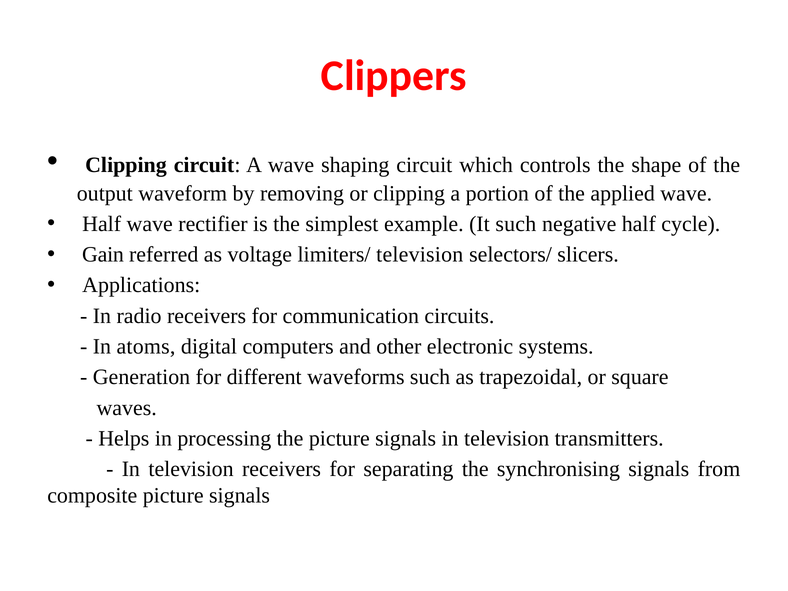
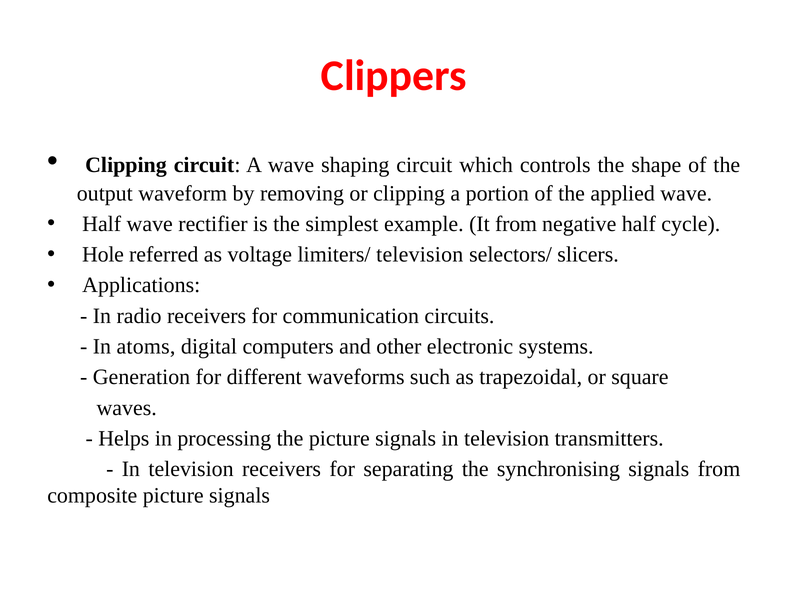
It such: such -> from
Gain: Gain -> Hole
